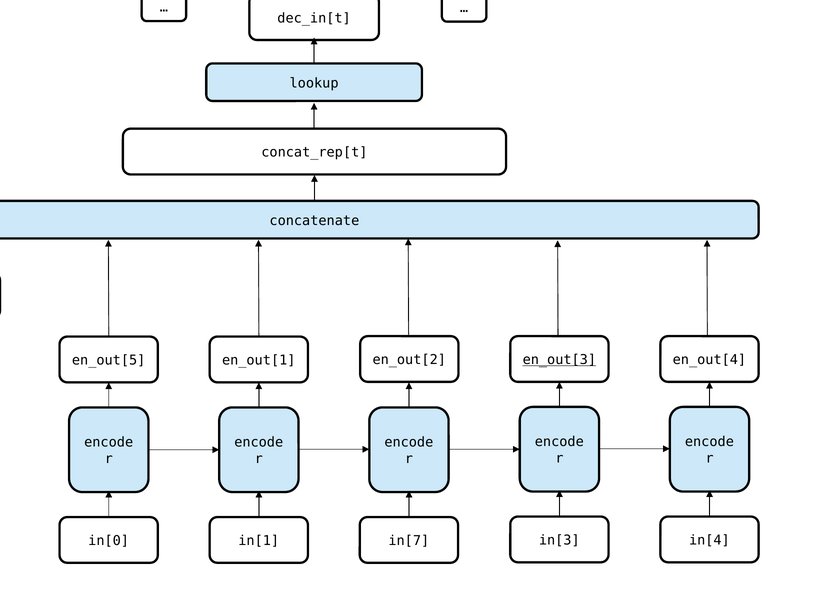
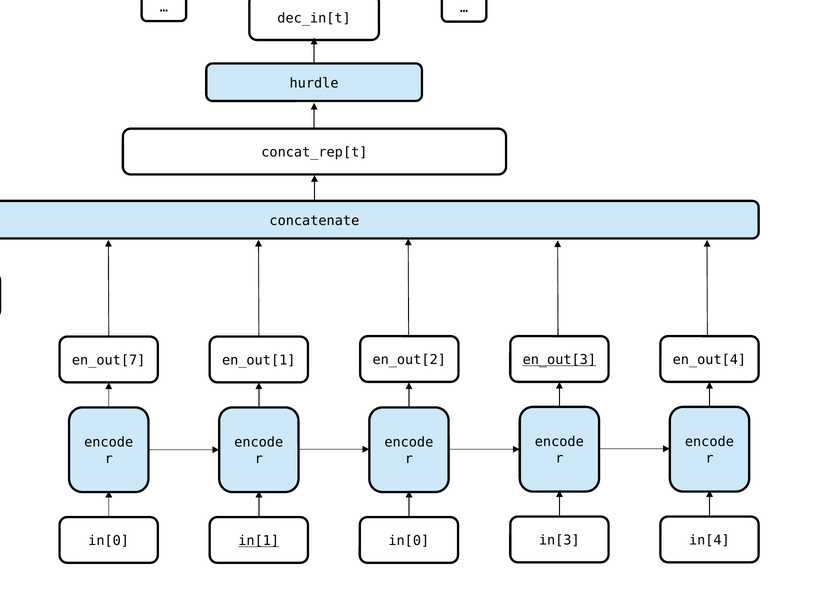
lookup: lookup -> hurdle
en_out[5: en_out[5 -> en_out[7
in[1 underline: none -> present
in[7 at (409, 541): in[7 -> in[0
